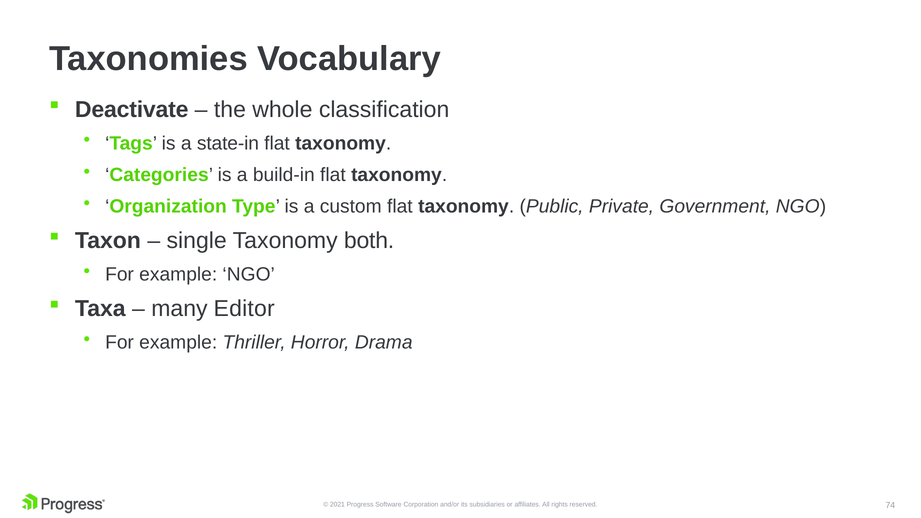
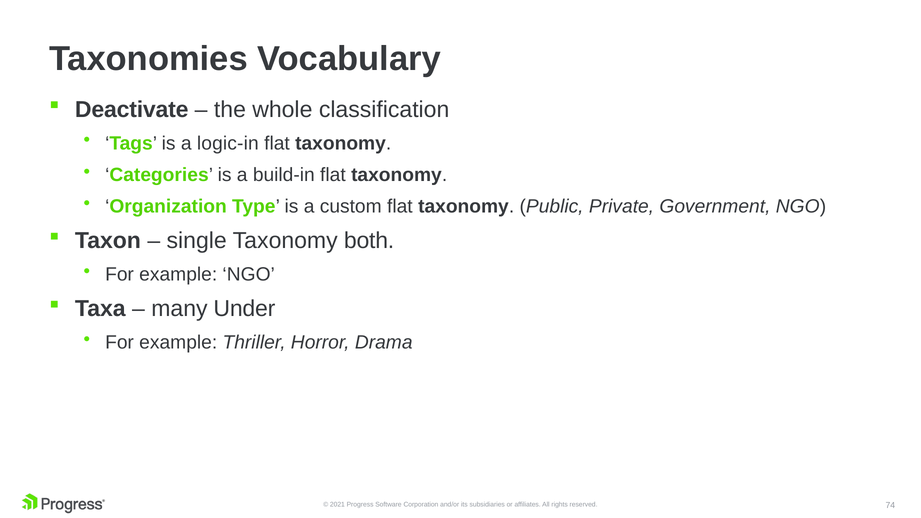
state-in: state-in -> logic-in
Editor: Editor -> Under
